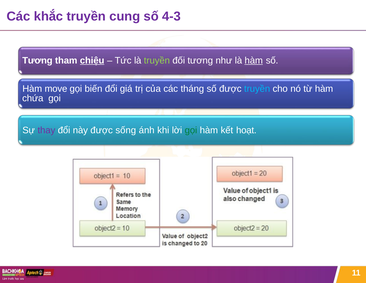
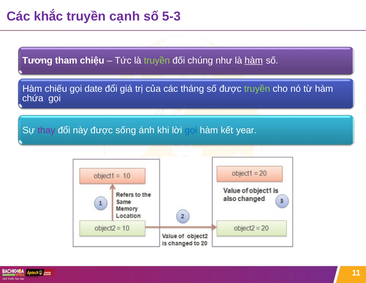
cung: cung -> cạnh
4-3: 4-3 -> 5-3
chiệu underline: present -> none
đối tương: tương -> chúng
move: move -> chiếu
biến: biến -> date
truyền at (257, 89) colour: light blue -> light green
gọi at (191, 130) colour: green -> blue
hoạt: hoạt -> year
